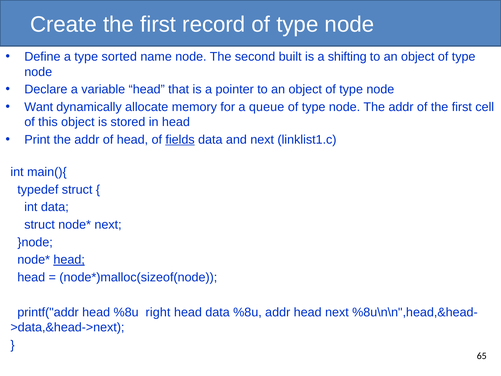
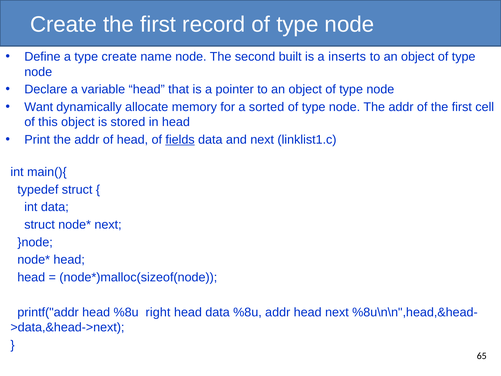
type sorted: sorted -> create
shifting: shifting -> inserts
queue: queue -> sorted
head at (69, 260) underline: present -> none
